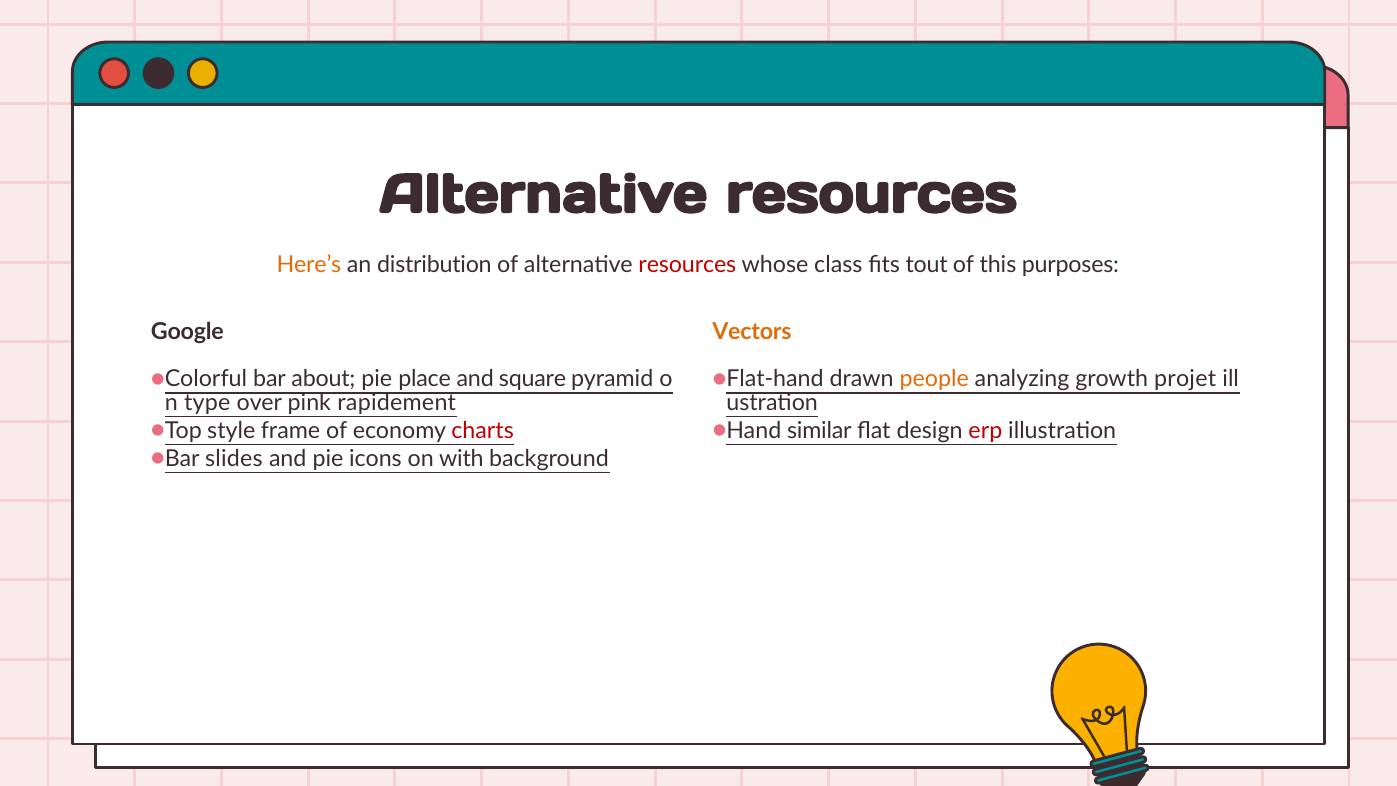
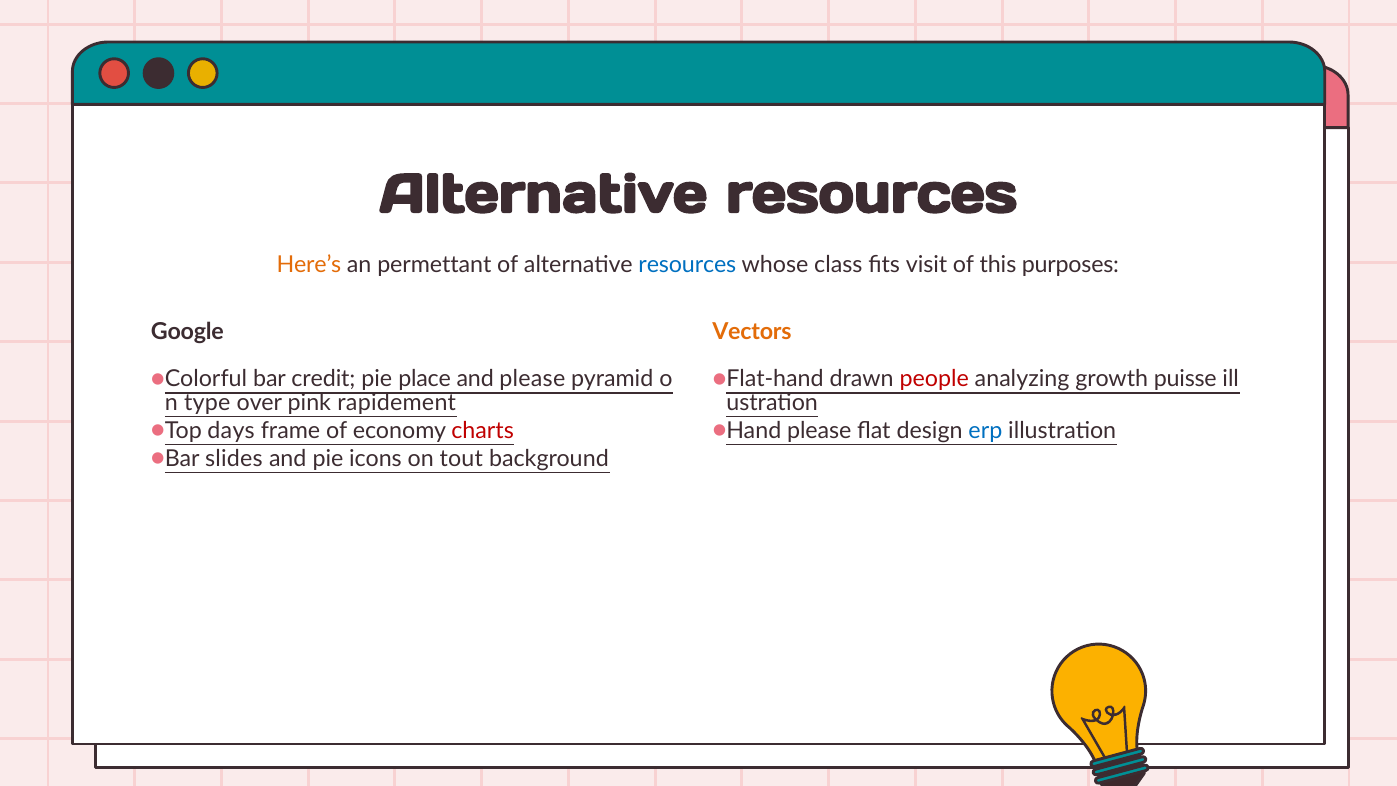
distribution: distribution -> permettant
resources at (687, 265) colour: red -> blue
tout: tout -> visit
about: about -> credit
and square: square -> please
people colour: orange -> red
projet: projet -> puisse
style: style -> days
similar at (819, 430): similar -> please
erp colour: red -> blue
with: with -> tout
